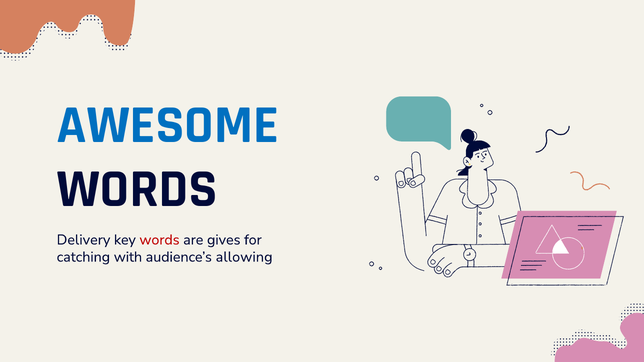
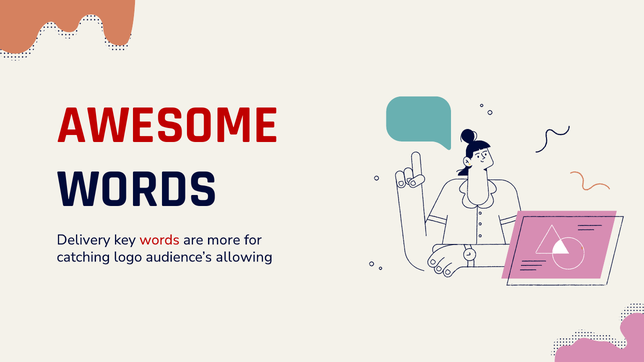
AWESOME colour: blue -> red
gives: gives -> more
with: with -> logo
